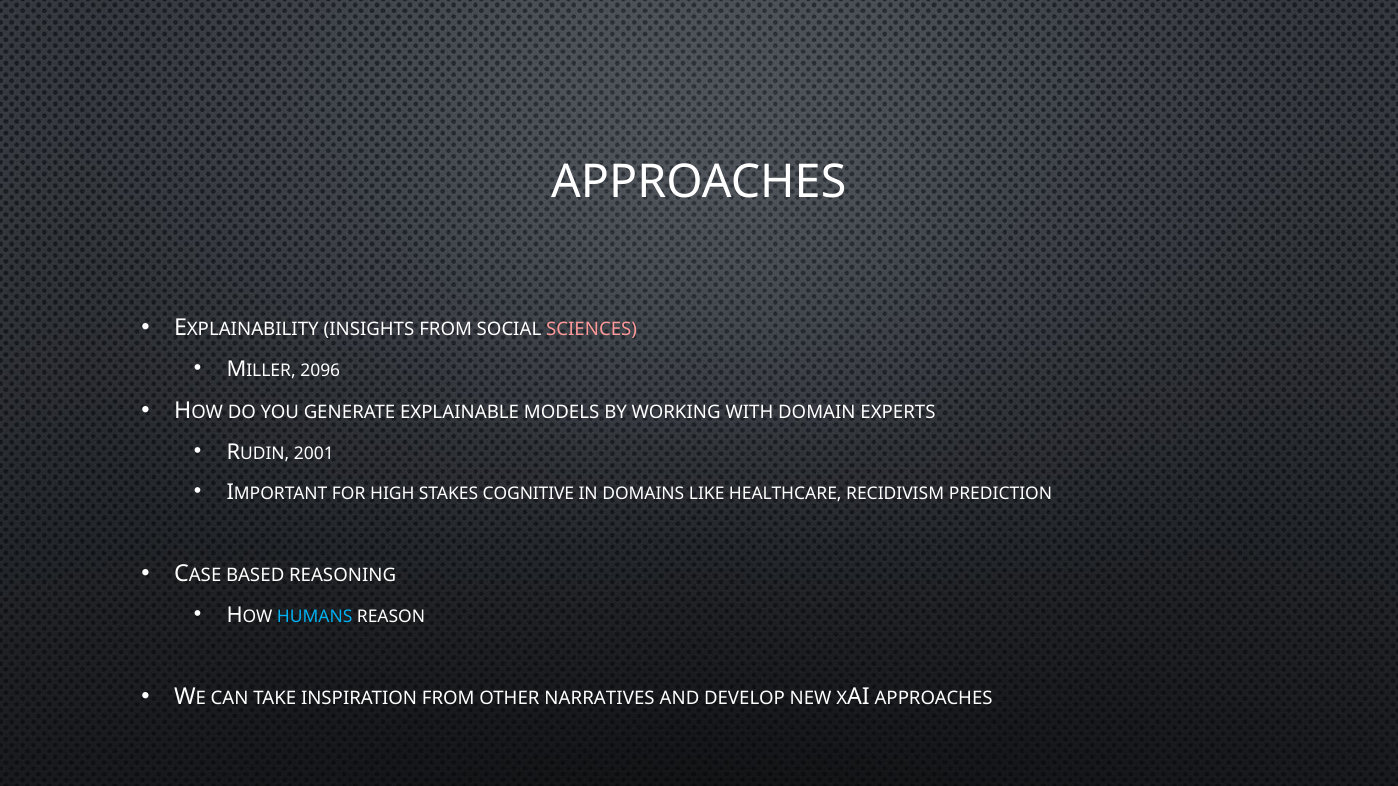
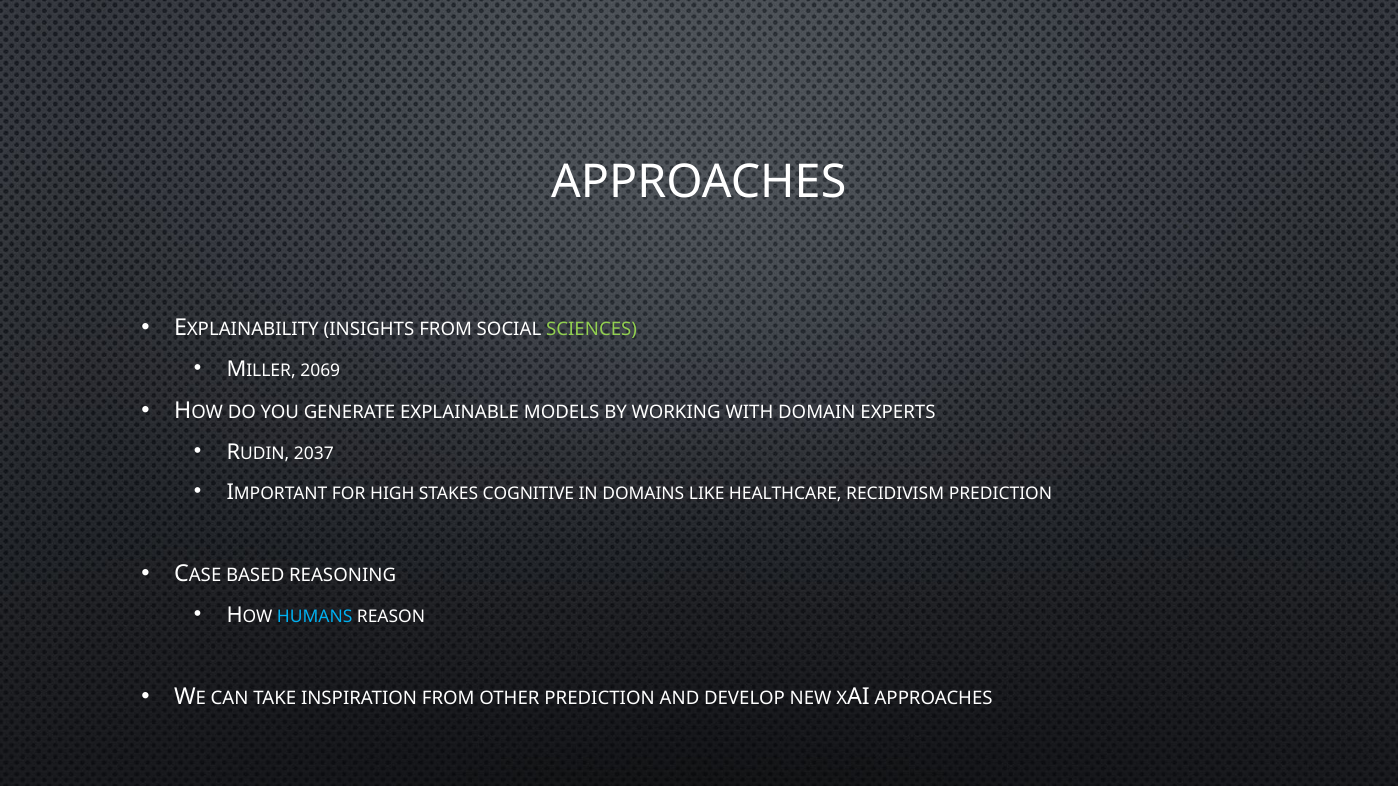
SCIENCES colour: pink -> light green
2096: 2096 -> 2069
2001: 2001 -> 2037
OTHER NARRATIVES: NARRATIVES -> PREDICTION
